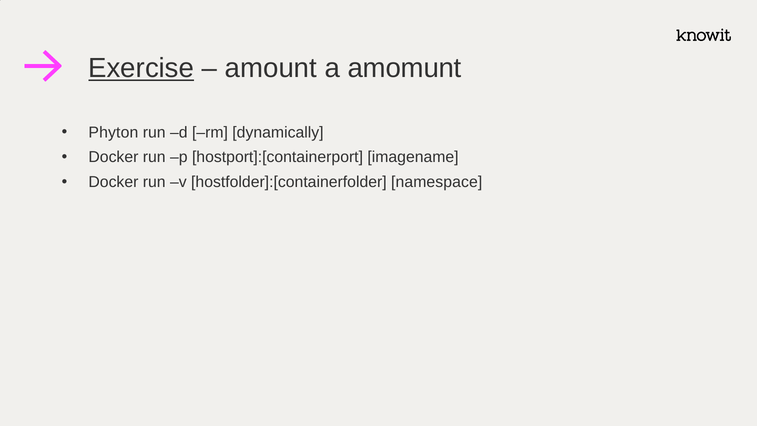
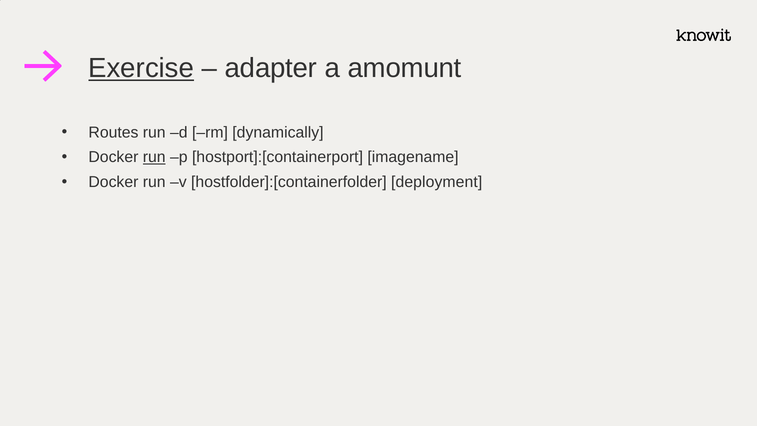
amount: amount -> adapter
Phyton: Phyton -> Routes
run at (154, 157) underline: none -> present
namespace: namespace -> deployment
